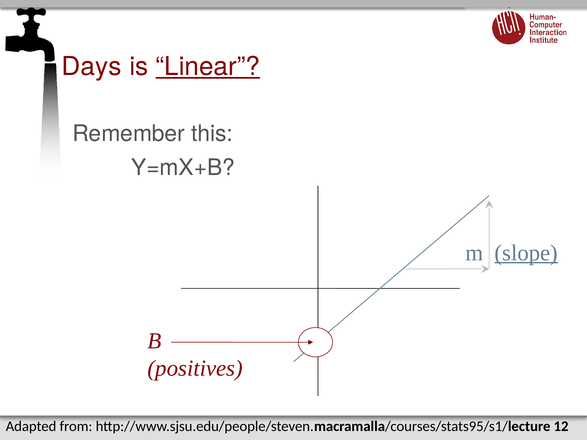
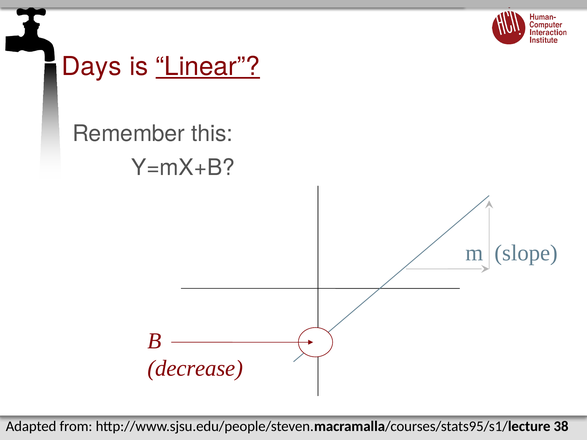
slope underline: present -> none
positives: positives -> decrease
12: 12 -> 38
